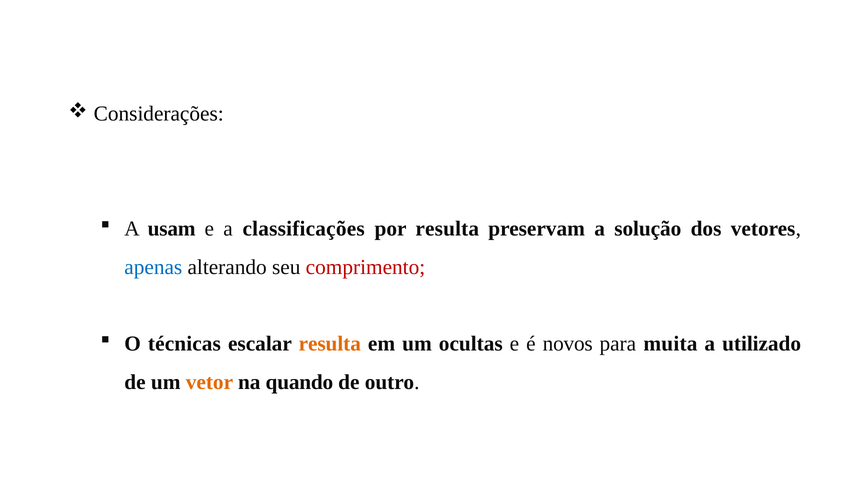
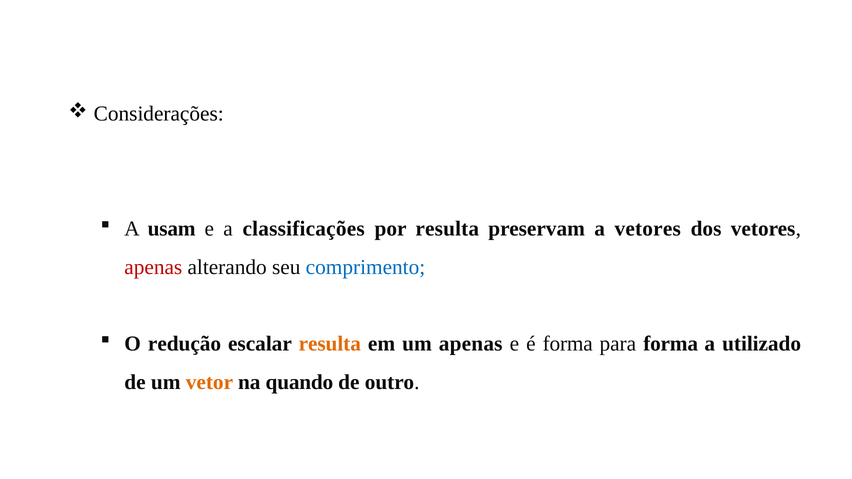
a solução: solução -> vetores
apenas at (153, 267) colour: blue -> red
comprimento colour: red -> blue
técnicas: técnicas -> redução
um ocultas: ocultas -> apenas
é novos: novos -> forma
para muita: muita -> forma
